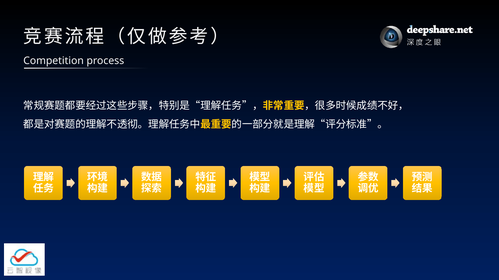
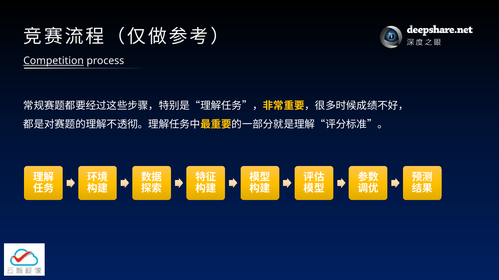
Competition underline: none -> present
